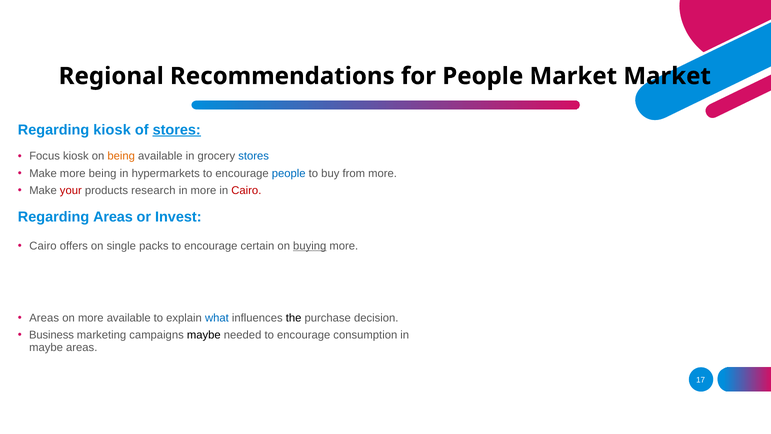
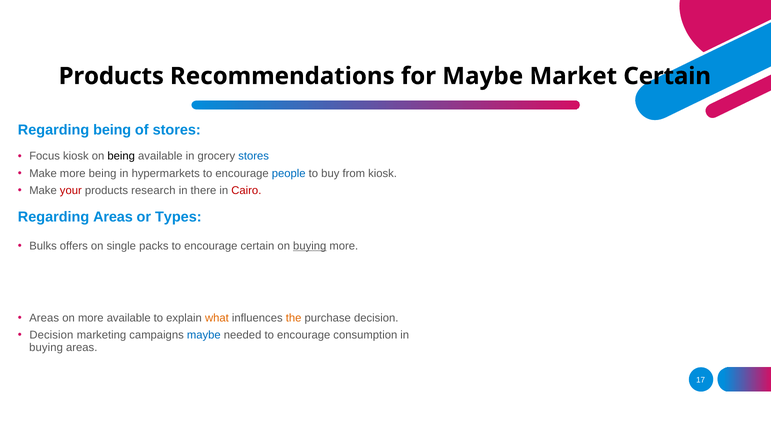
Regional at (111, 76): Regional -> Products
for People: People -> Maybe
Market Market: Market -> Certain
Regarding kiosk: kiosk -> being
stores at (177, 130) underline: present -> none
being at (121, 156) colour: orange -> black
from more: more -> kiosk
in more: more -> there
Invest: Invest -> Types
Cairo at (43, 246): Cairo -> Bulks
what colour: blue -> orange
the colour: black -> orange
Business at (51, 335): Business -> Decision
maybe at (204, 335) colour: black -> blue
maybe at (46, 347): maybe -> buying
